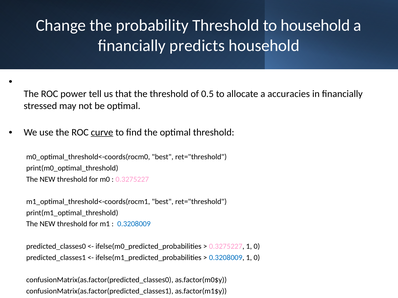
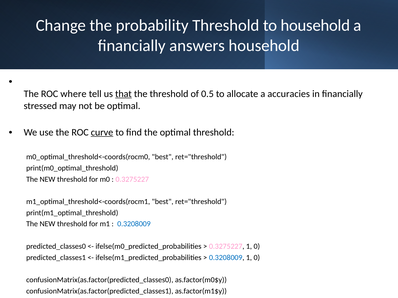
predicts: predicts -> answers
power: power -> where
that underline: none -> present
